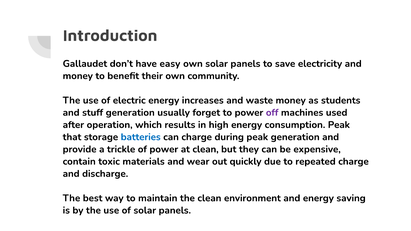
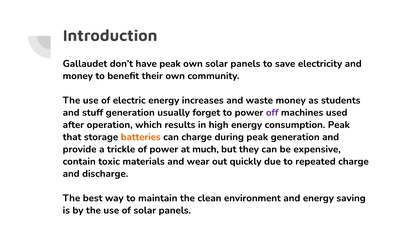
have easy: easy -> peak
batteries colour: blue -> orange
at clean: clean -> much
